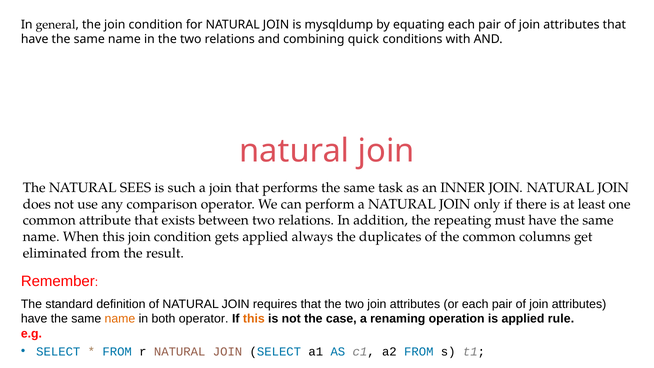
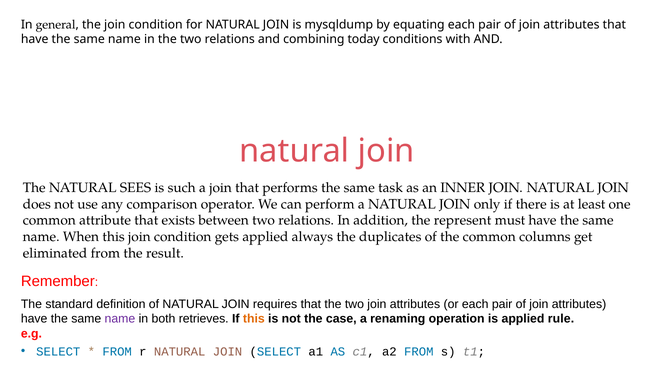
quick: quick -> today
repeating: repeating -> represent
name at (120, 319) colour: orange -> purple
both operator: operator -> retrieves
